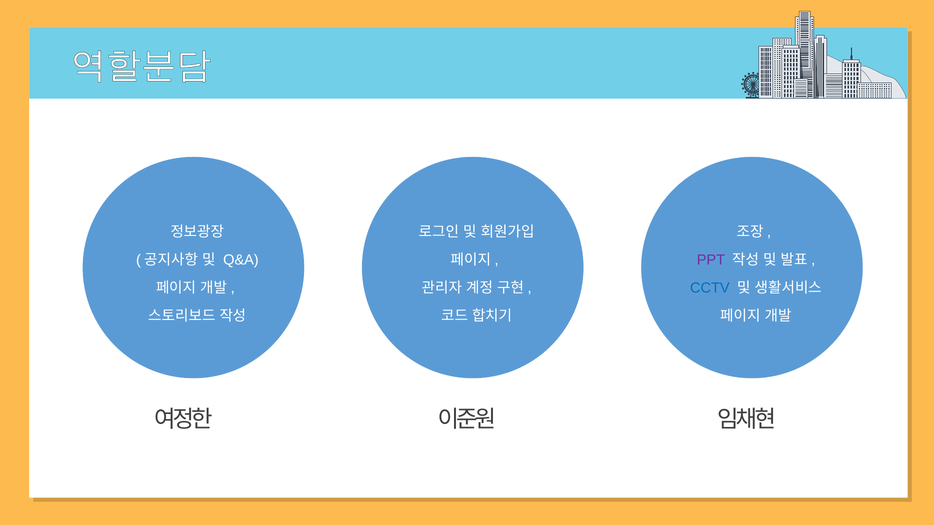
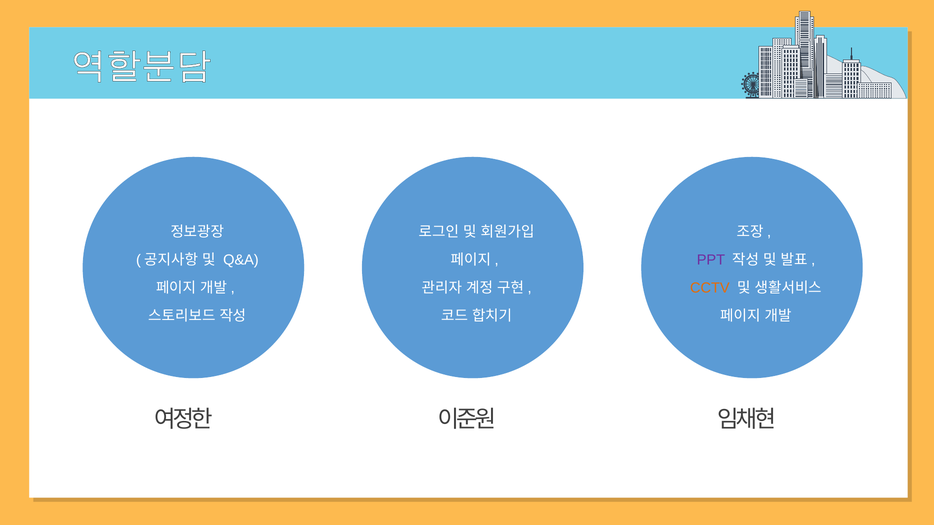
CCTV colour: blue -> orange
